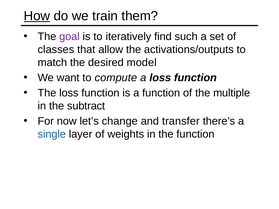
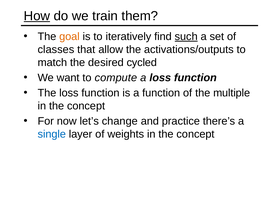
goal colour: purple -> orange
such underline: none -> present
model: model -> cycled
subtract at (86, 106): subtract -> concept
transfer: transfer -> practice
weights in the function: function -> concept
